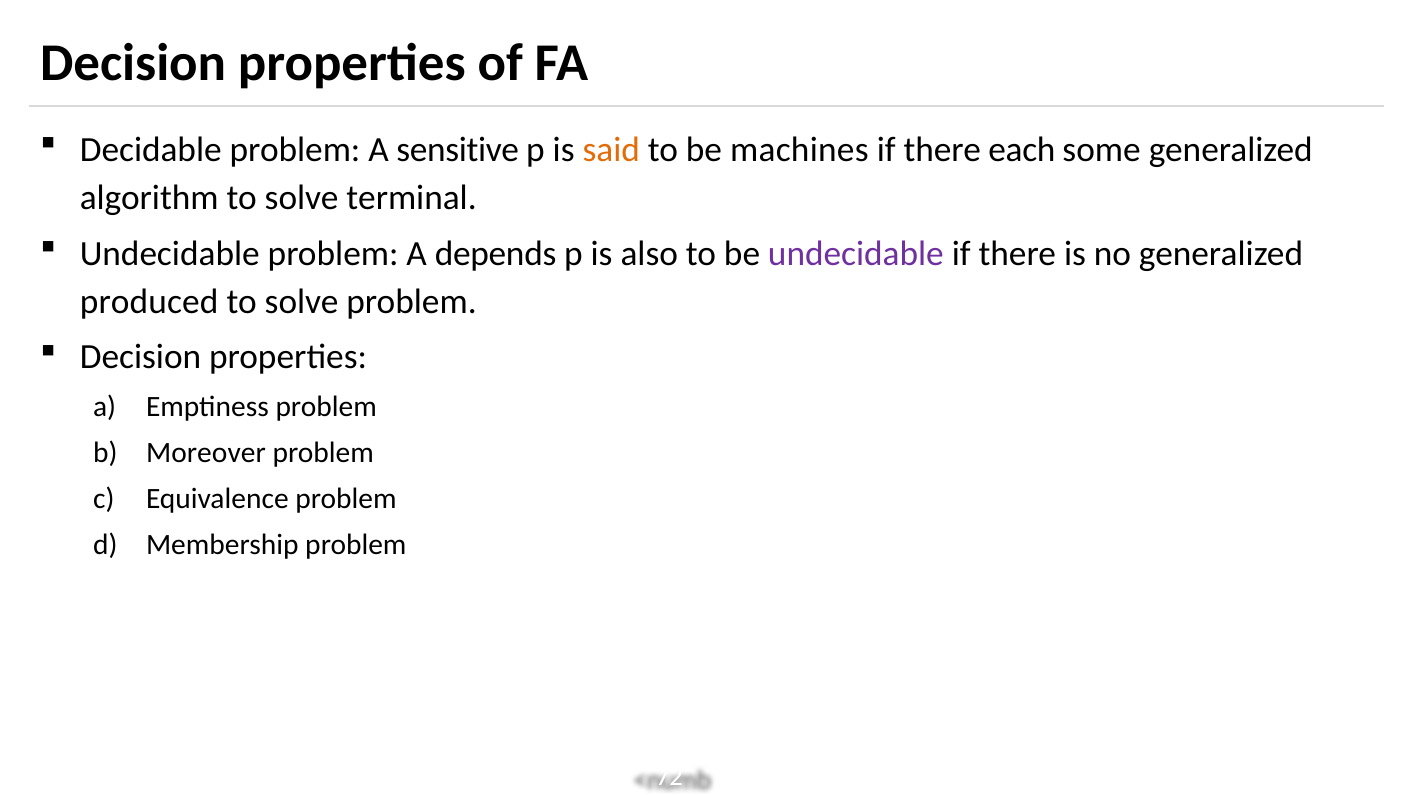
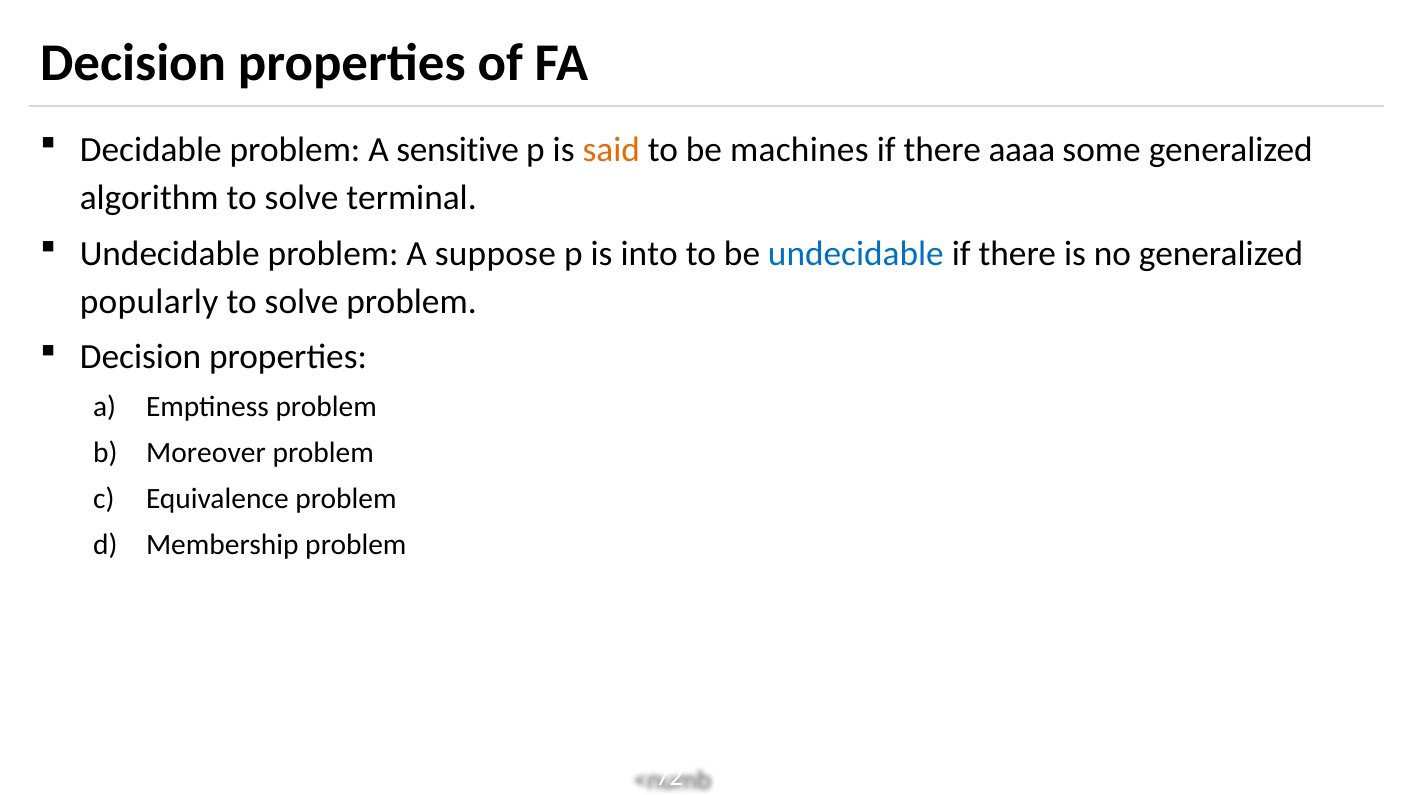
each: each -> aaaa
depends: depends -> suppose
also: also -> into
undecidable at (856, 253) colour: purple -> blue
produced: produced -> popularly
